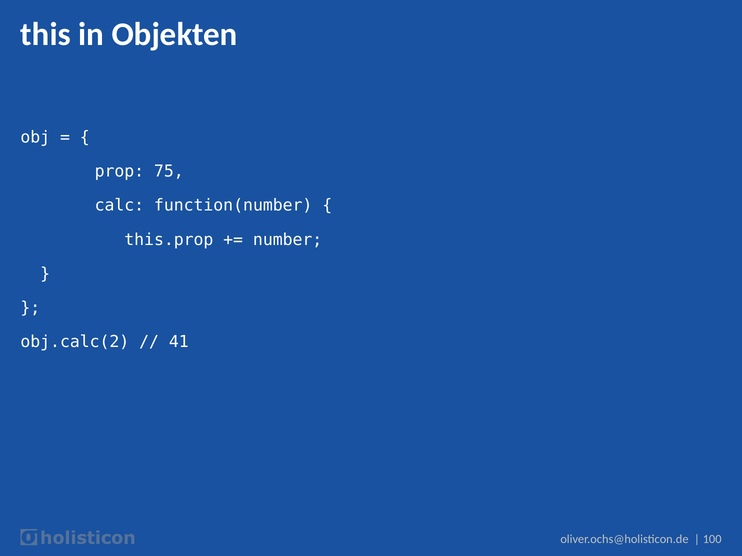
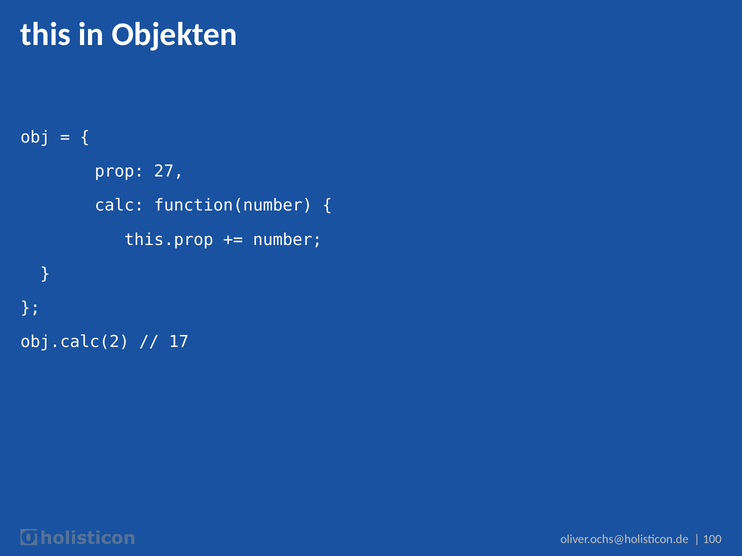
75: 75 -> 27
41: 41 -> 17
